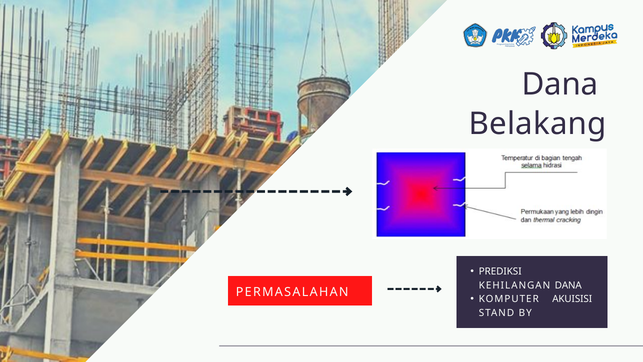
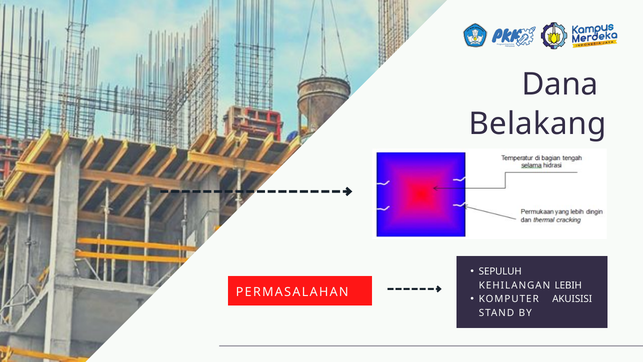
PREDIKSI: PREDIKSI -> SEPULUH
KEHILANGAN DANA: DANA -> LEBIH
